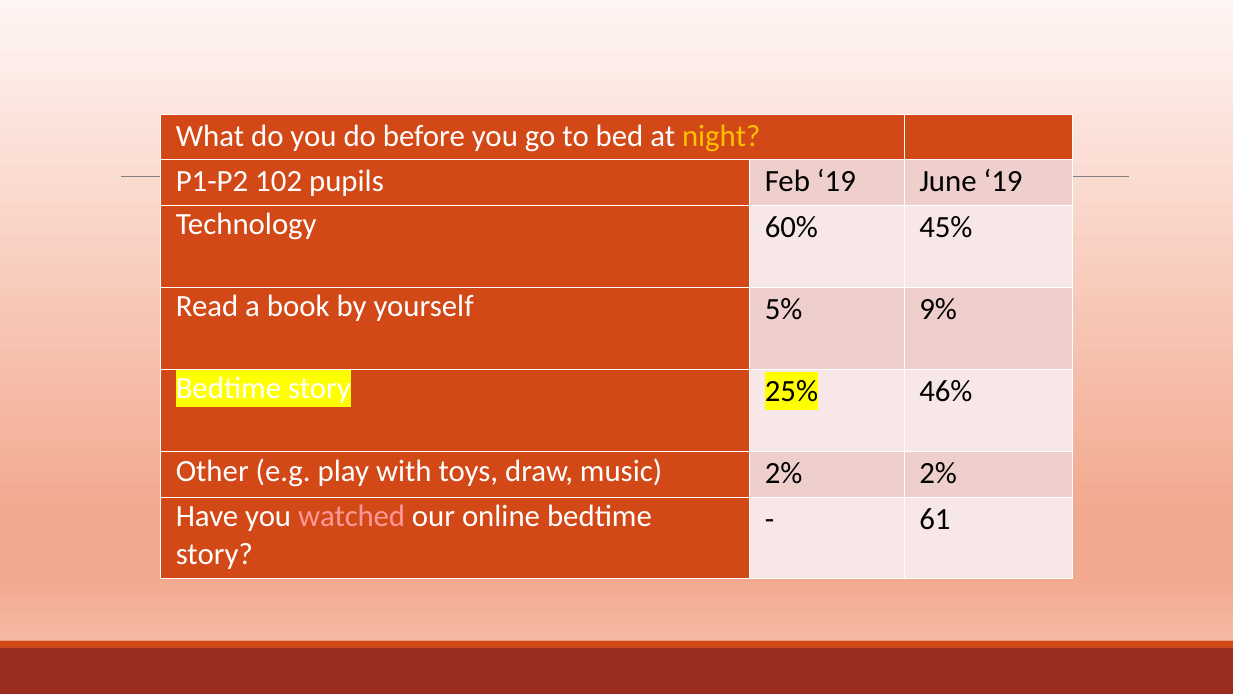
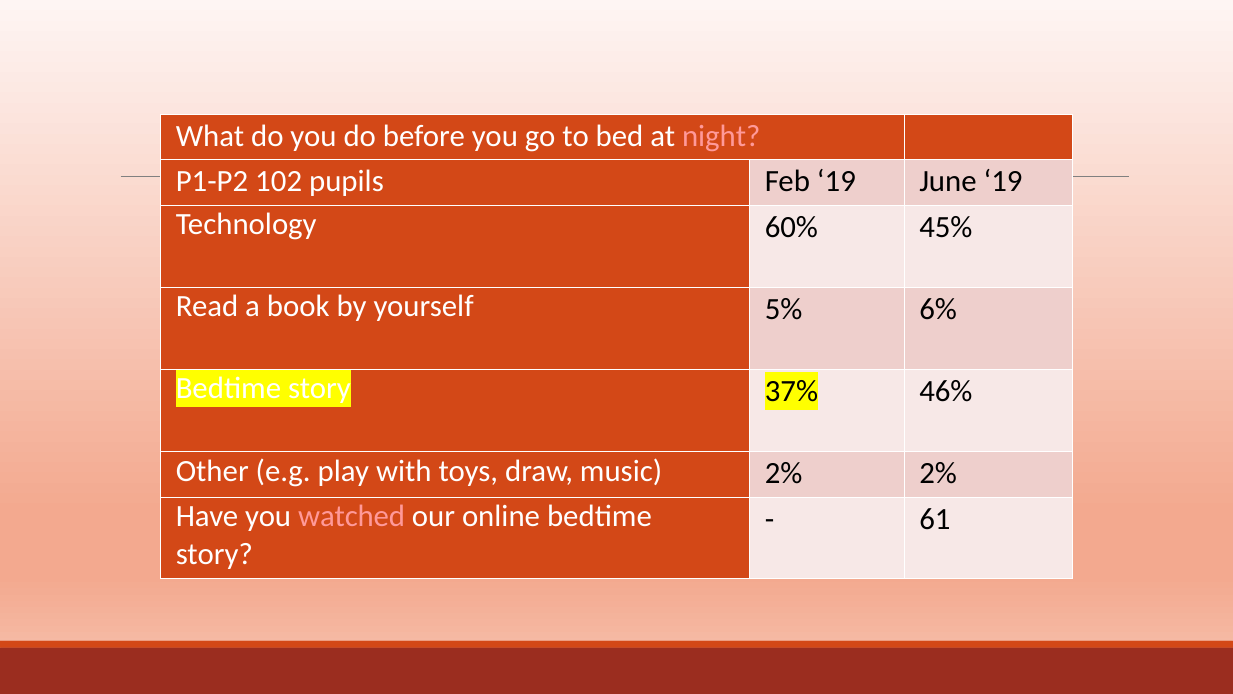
night colour: yellow -> pink
9%: 9% -> 6%
25%: 25% -> 37%
